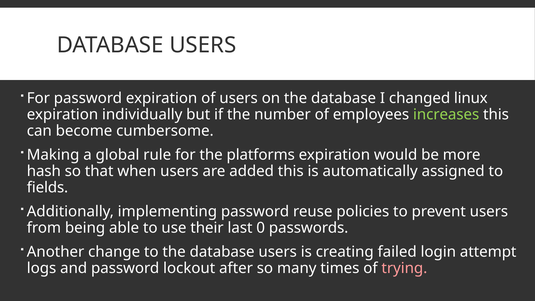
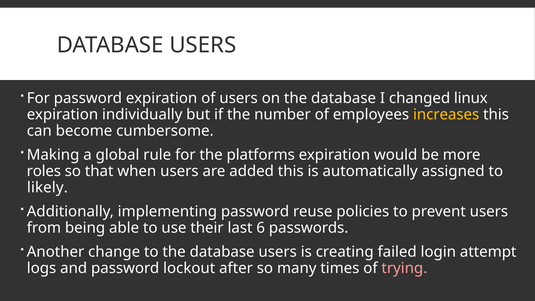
increases colour: light green -> yellow
hash: hash -> roles
fields: fields -> likely
0: 0 -> 6
